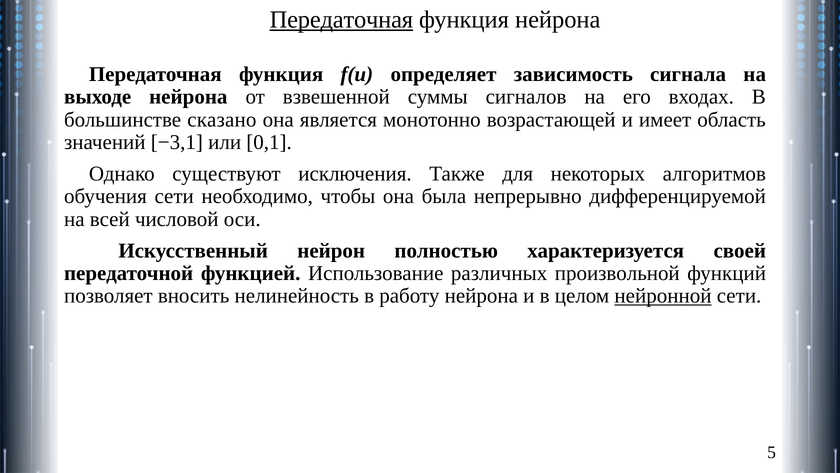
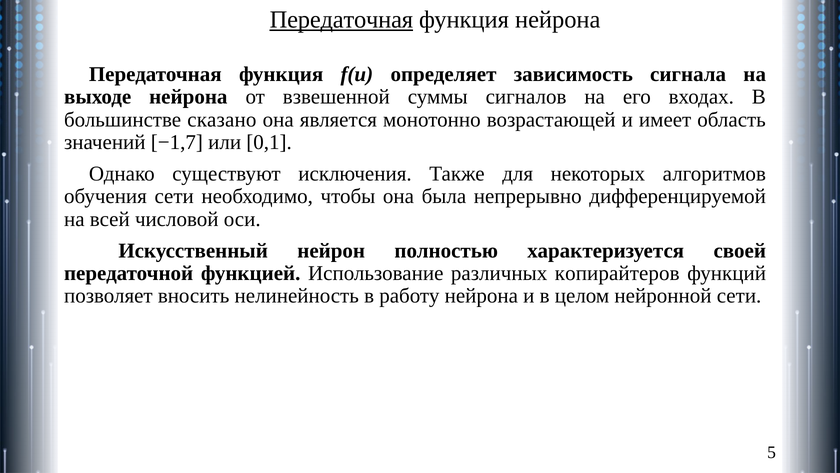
−3,1: −3,1 -> −1,7
произвольной: произвольной -> копирайтеров
нейронной underline: present -> none
